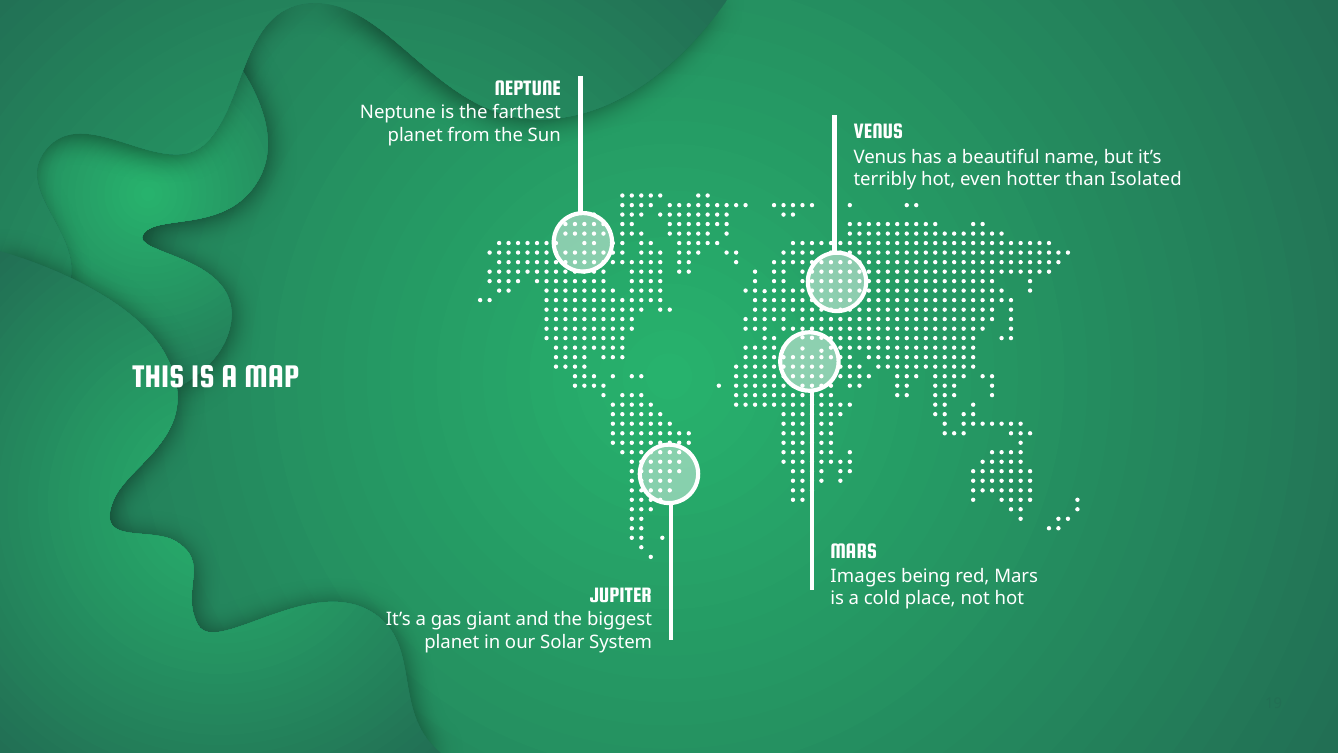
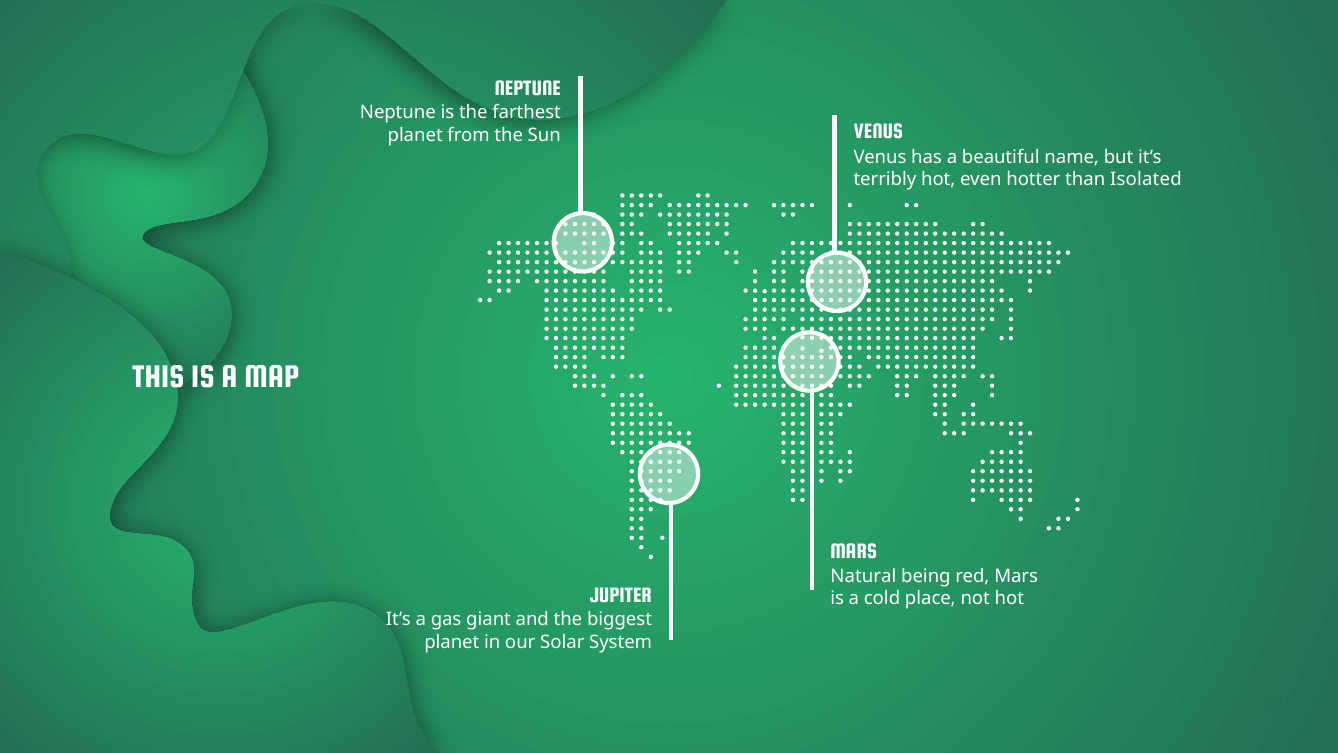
Images: Images -> Natural
